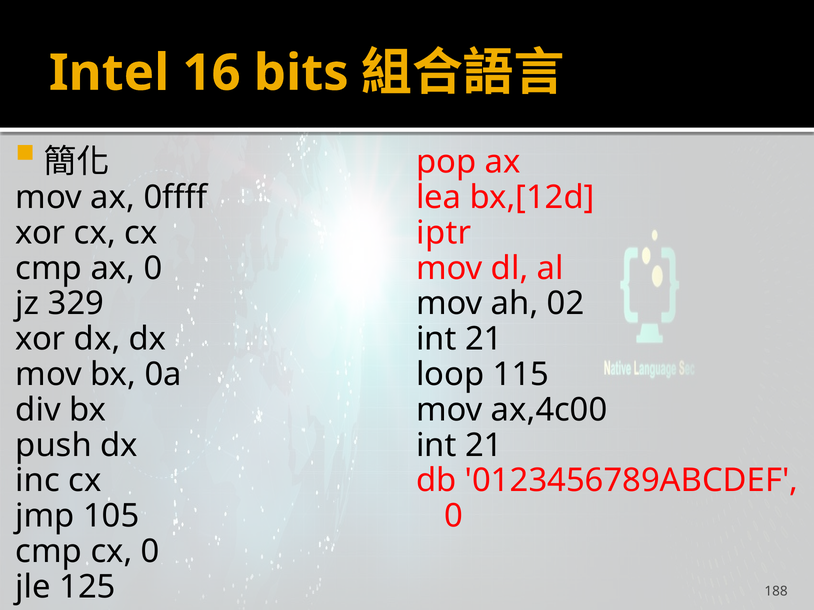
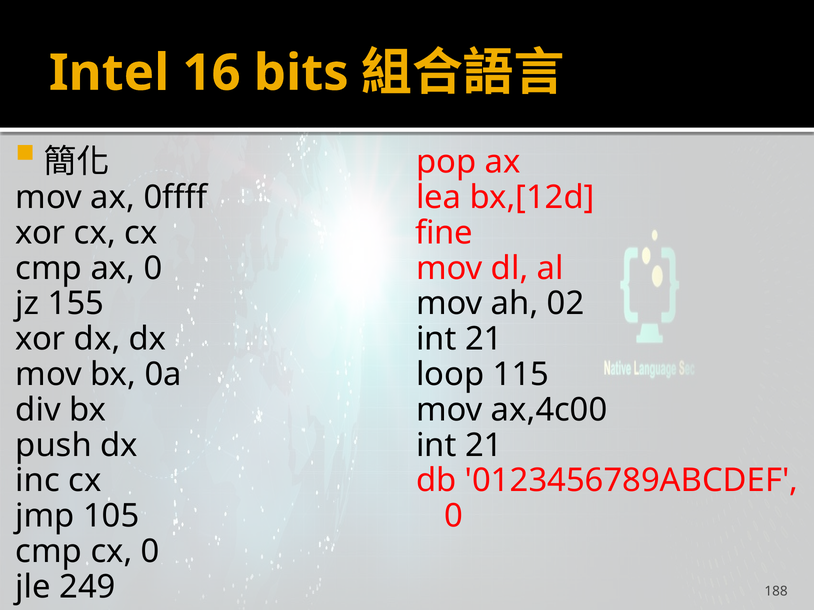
iptr: iptr -> fine
329: 329 -> 155
125: 125 -> 249
